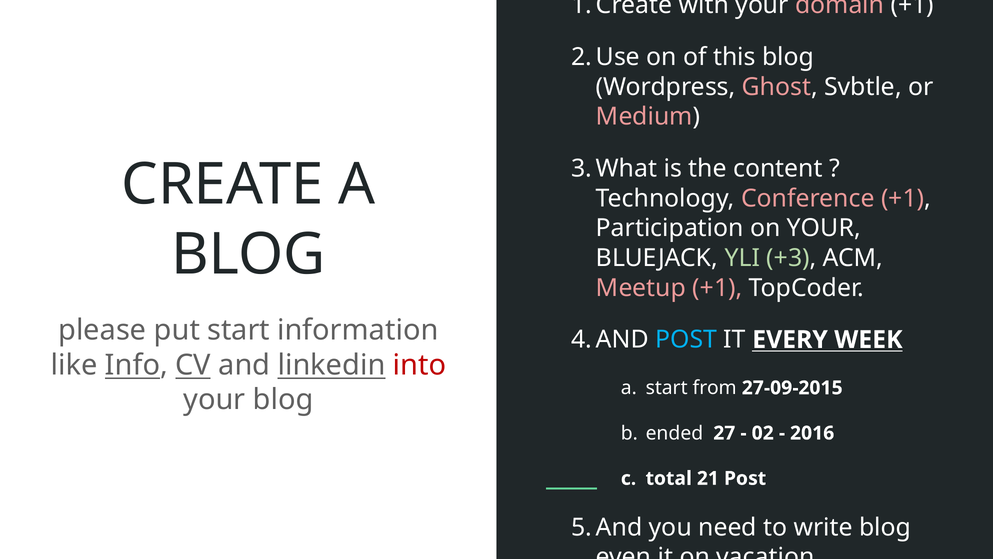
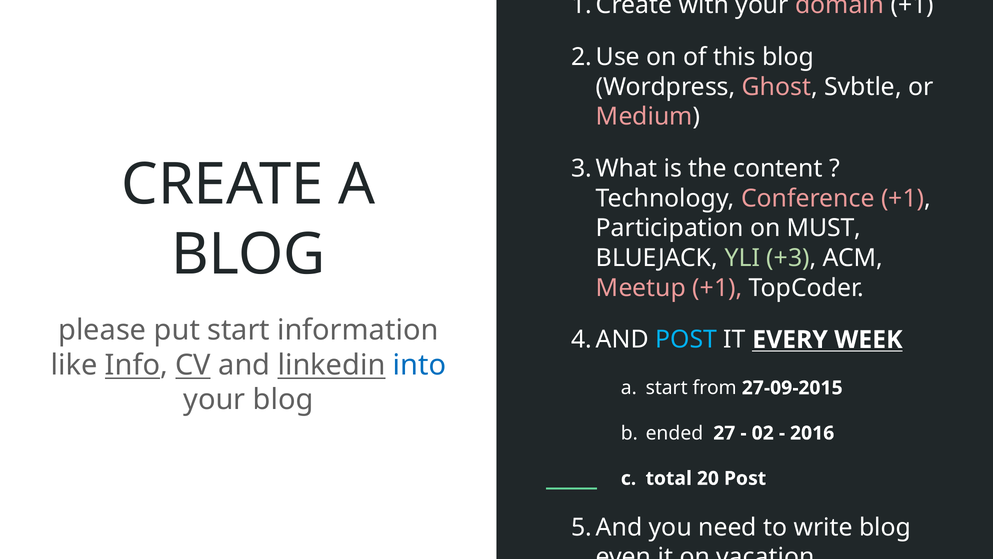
on YOUR: YOUR -> MUST
into colour: red -> blue
21: 21 -> 20
